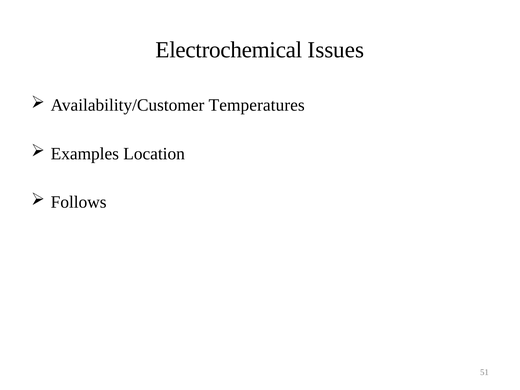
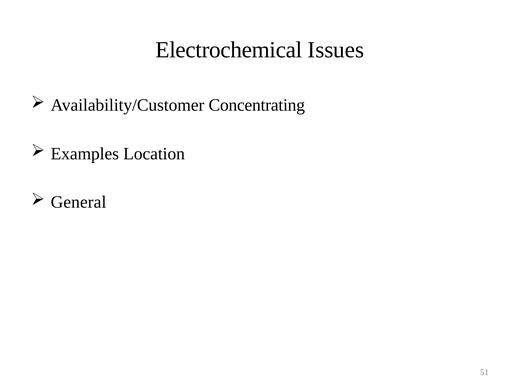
Temperatures: Temperatures -> Concentrating
Follows: Follows -> General
